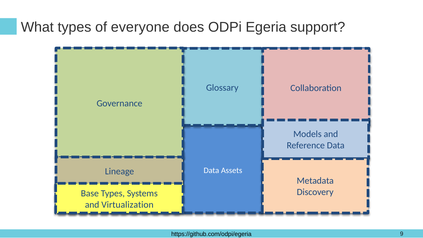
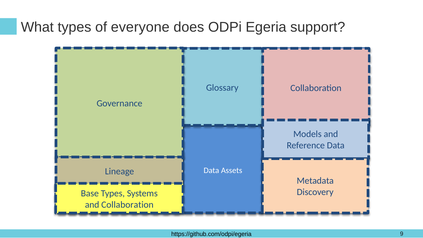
and Virtualization: Virtualization -> Collaboration
